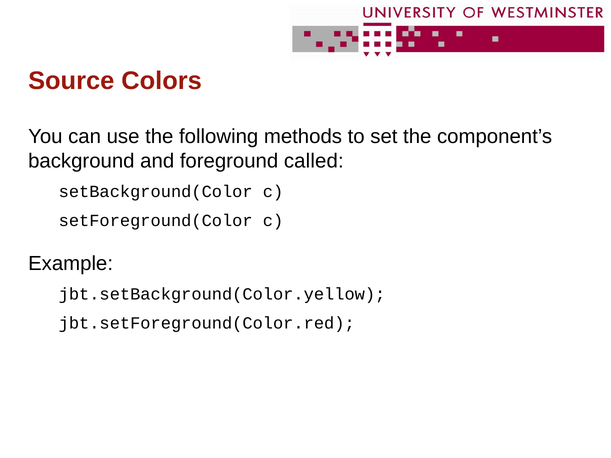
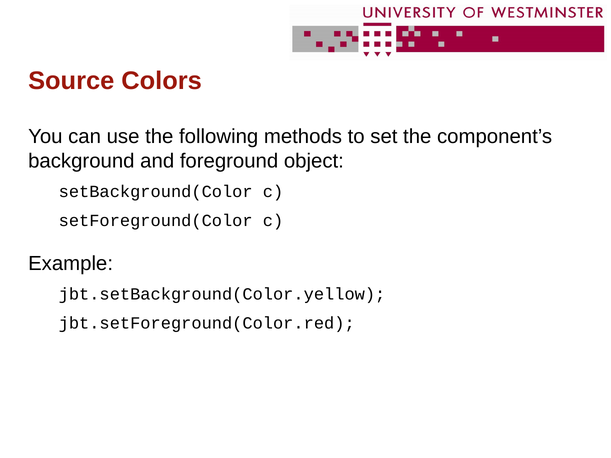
called: called -> object
